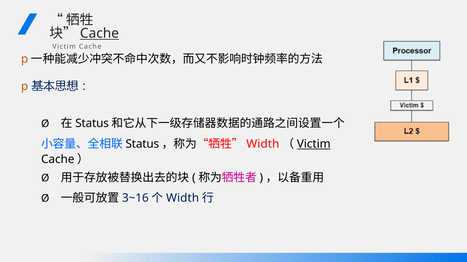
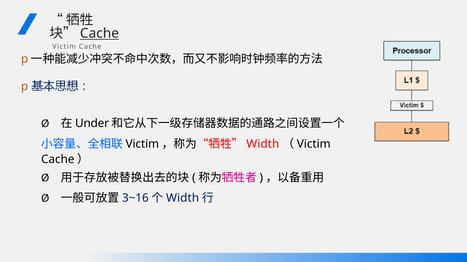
Status at (92, 124): Status -> Under
Status at (142, 144): Status -> Victim
Victim at (314, 144) underline: present -> none
